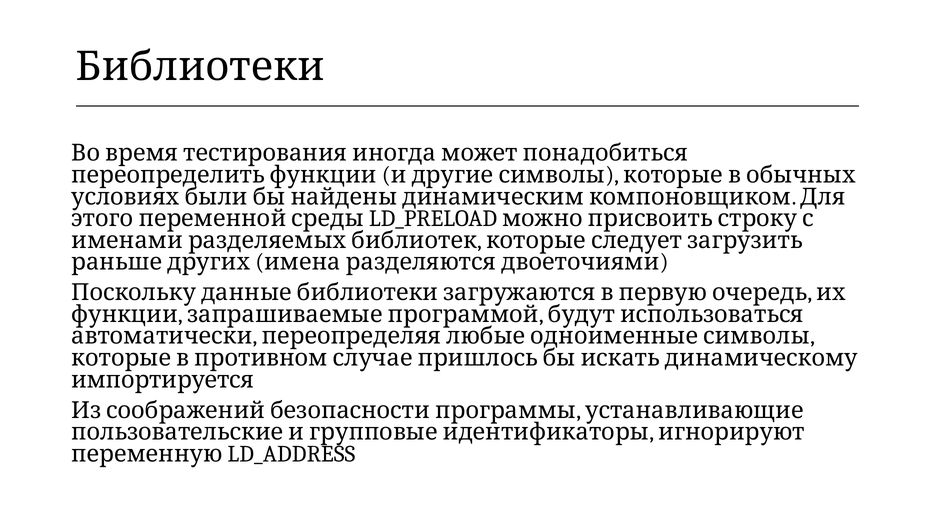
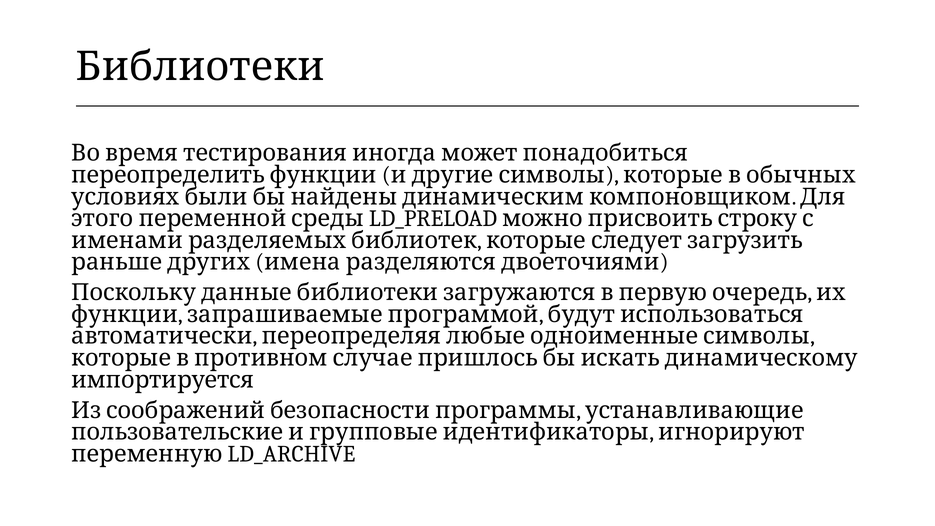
LD_ADDRESS: LD_ADDRESS -> LD_ARCHIVE
